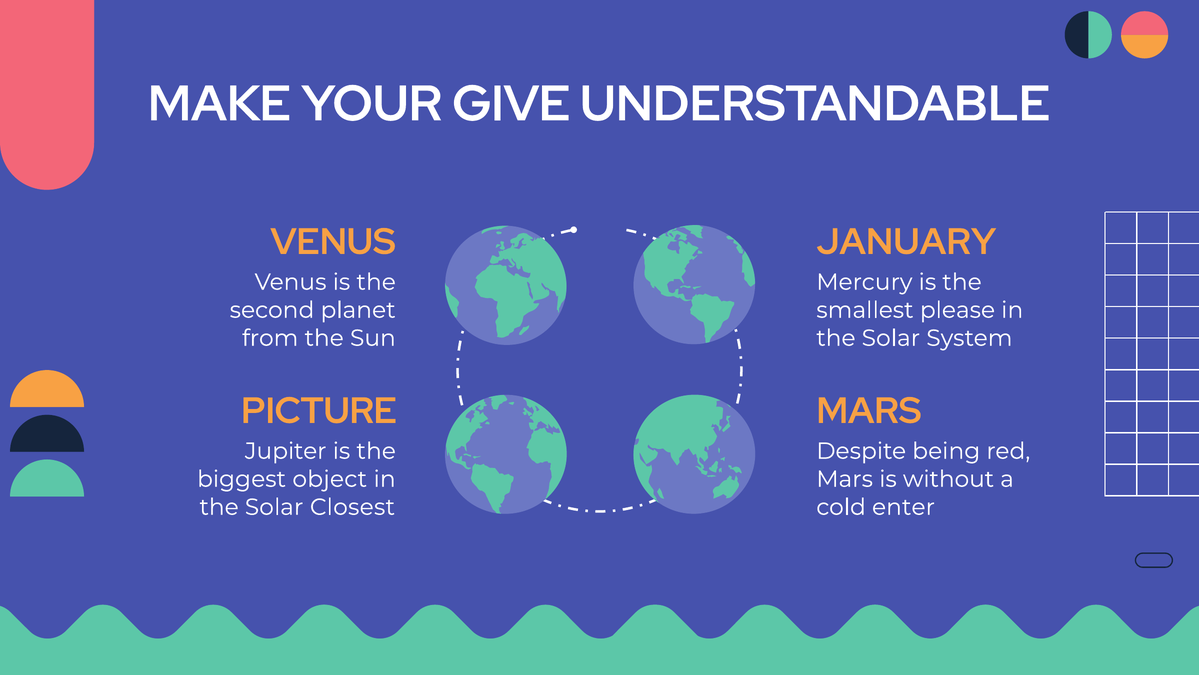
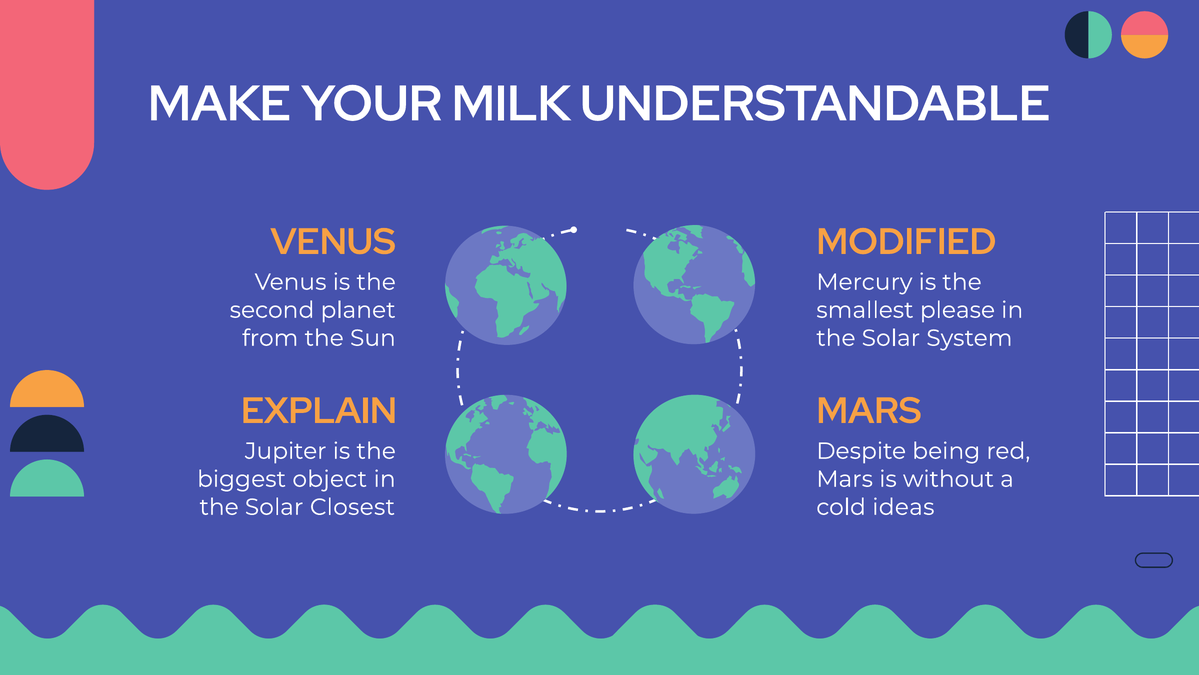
GIVE: GIVE -> MILK
JANUARY: JANUARY -> MODIFIED
PICTURE: PICTURE -> EXPLAIN
enter: enter -> ideas
